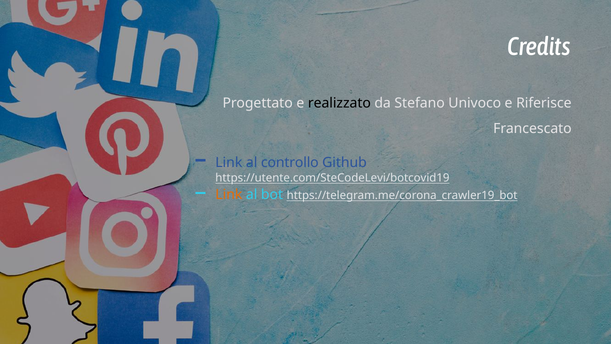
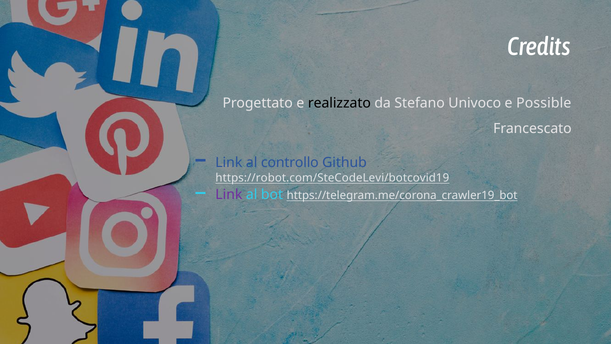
Riferisce: Riferisce -> Possible
https://utente.com/SteCodeLevi/botcovid19: https://utente.com/SteCodeLevi/botcovid19 -> https://robot.com/SteCodeLevi/botcovid19
Link at (229, 195) colour: orange -> purple
